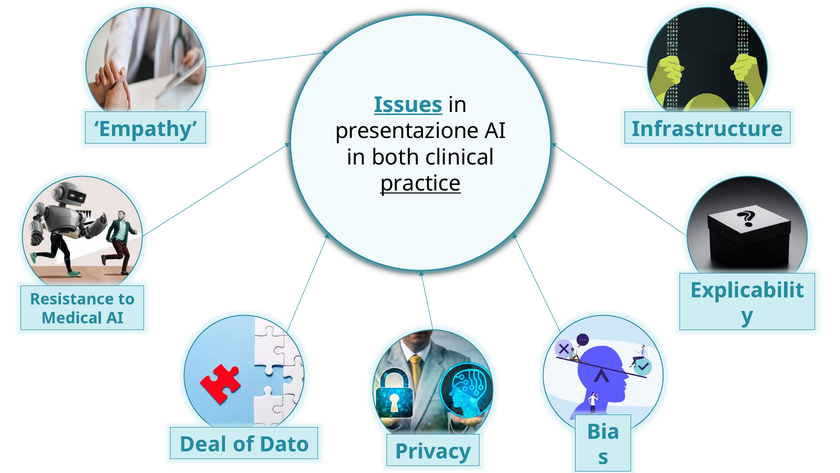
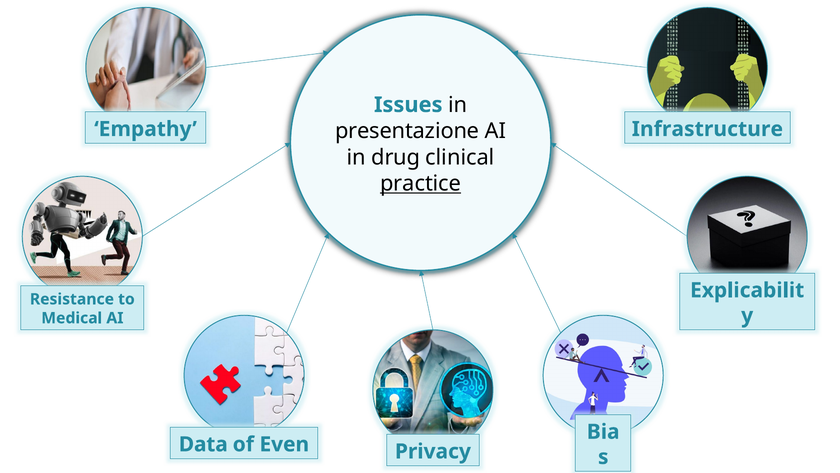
Issues underline: present -> none
both: both -> drug
Deal: Deal -> Data
Dato: Dato -> Even
